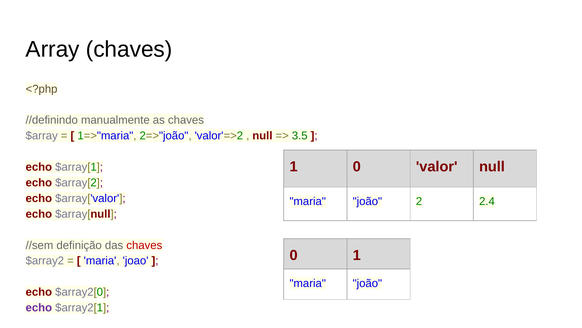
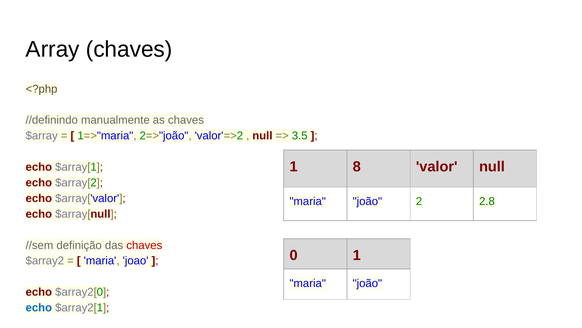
1 0: 0 -> 8
2.4: 2.4 -> 2.8
echo at (39, 307) colour: purple -> blue
